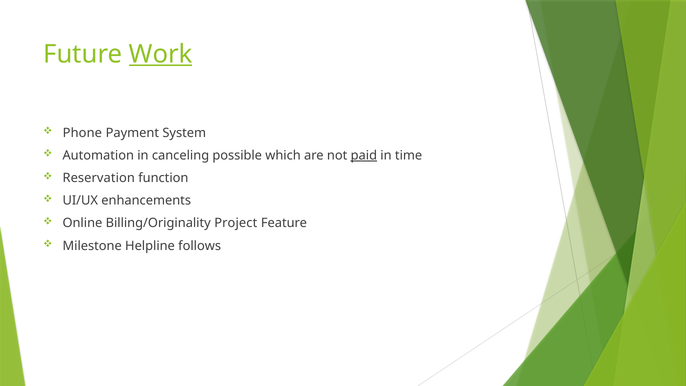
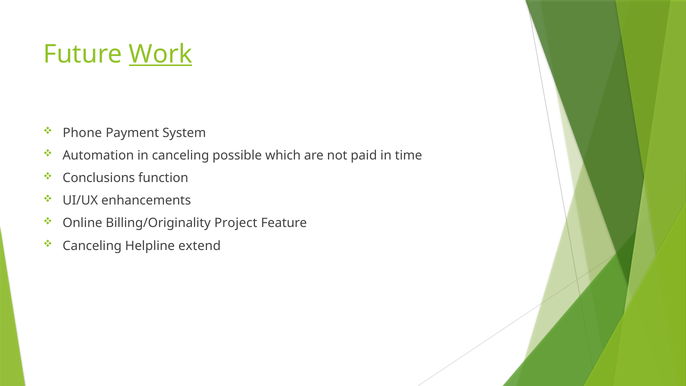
paid underline: present -> none
Reservation: Reservation -> Conclusions
Milestone at (92, 246): Milestone -> Canceling
follows: follows -> extend
